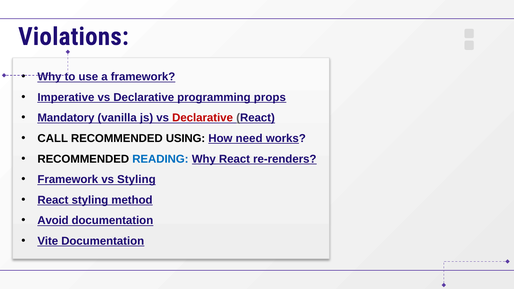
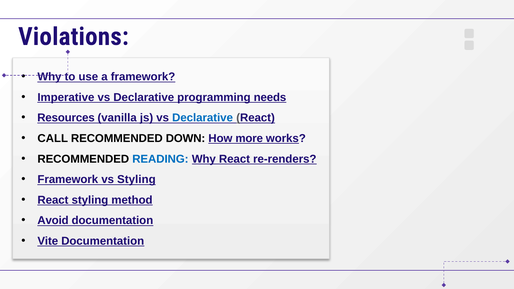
props: props -> needs
Mandatory: Mandatory -> Resources
Declarative at (203, 118) colour: red -> blue
USING: USING -> DOWN
need: need -> more
